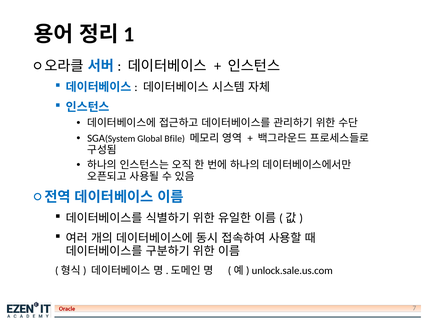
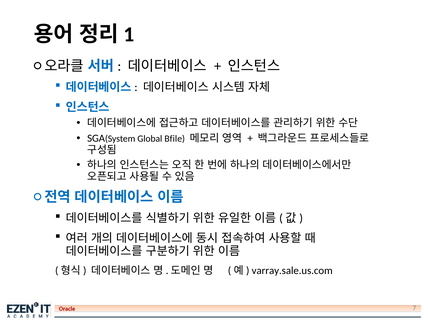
unlock.sale.us.com: unlock.sale.us.com -> varray.sale.us.com
